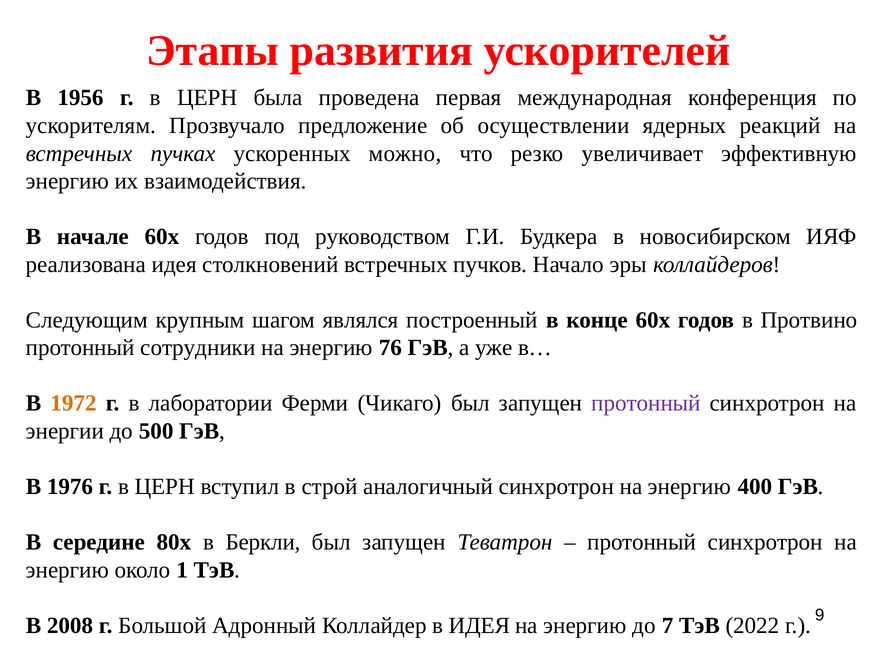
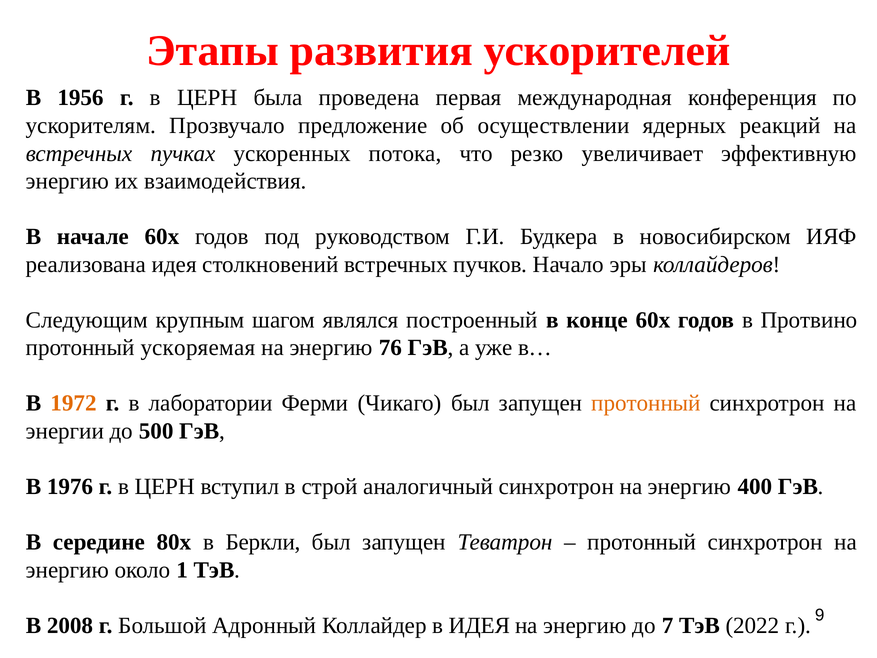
можно: можно -> потока
сотрудники: сотрудники -> ускоряемая
протонный at (646, 403) colour: purple -> orange
